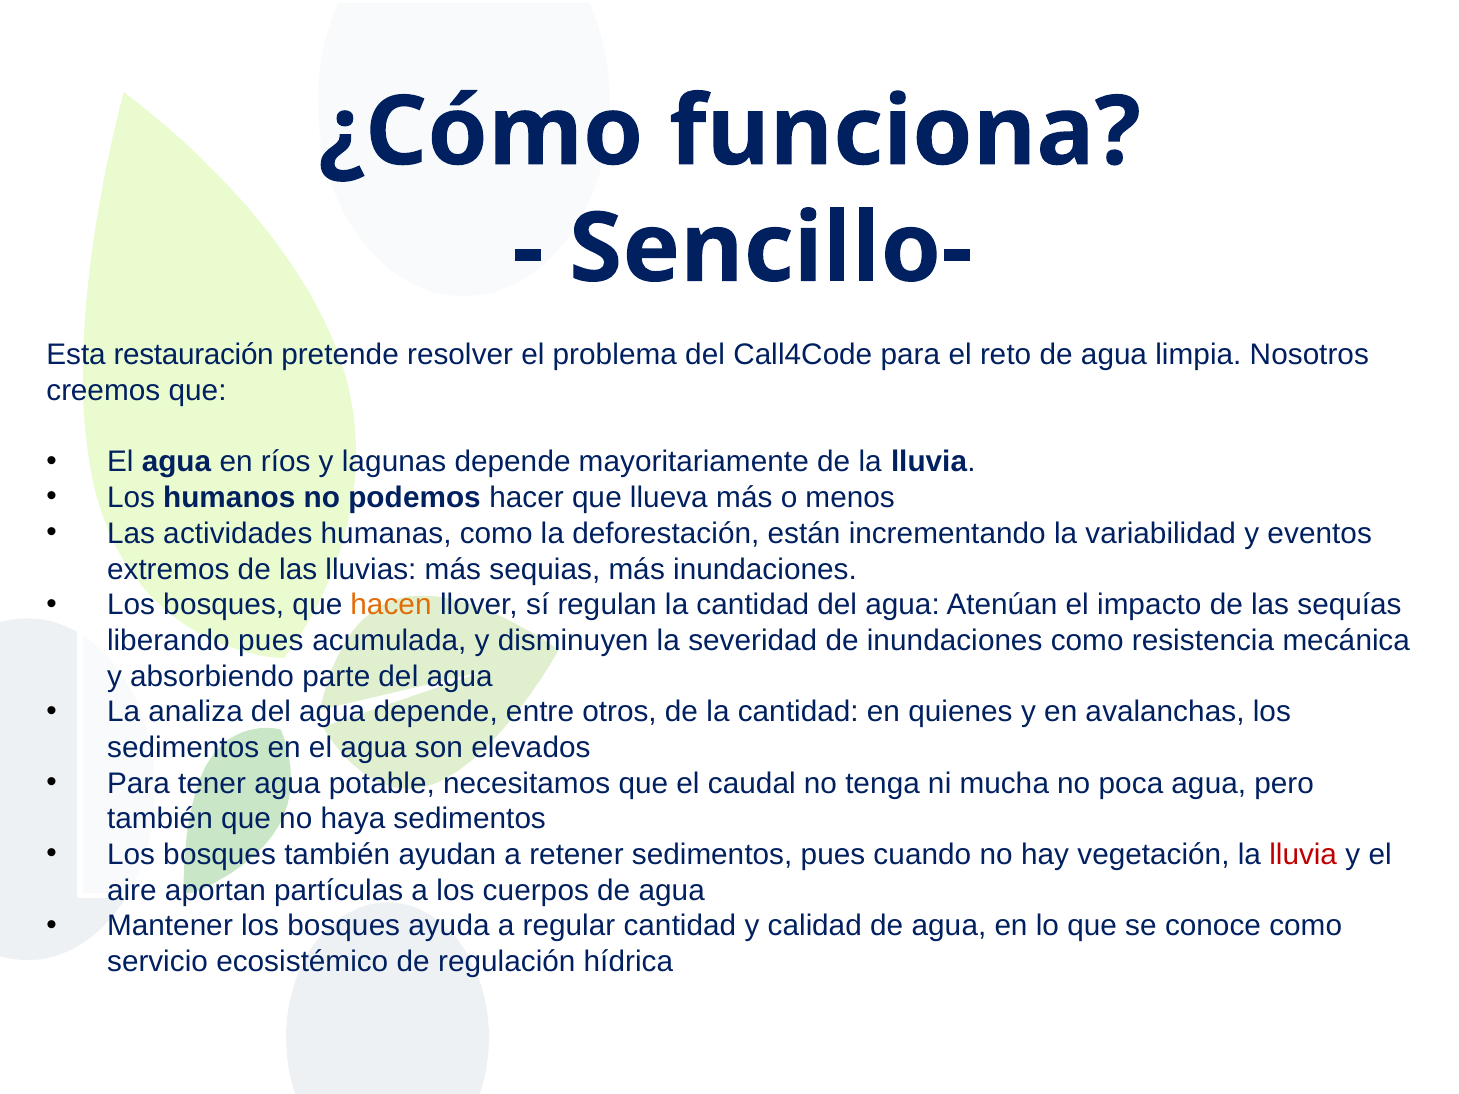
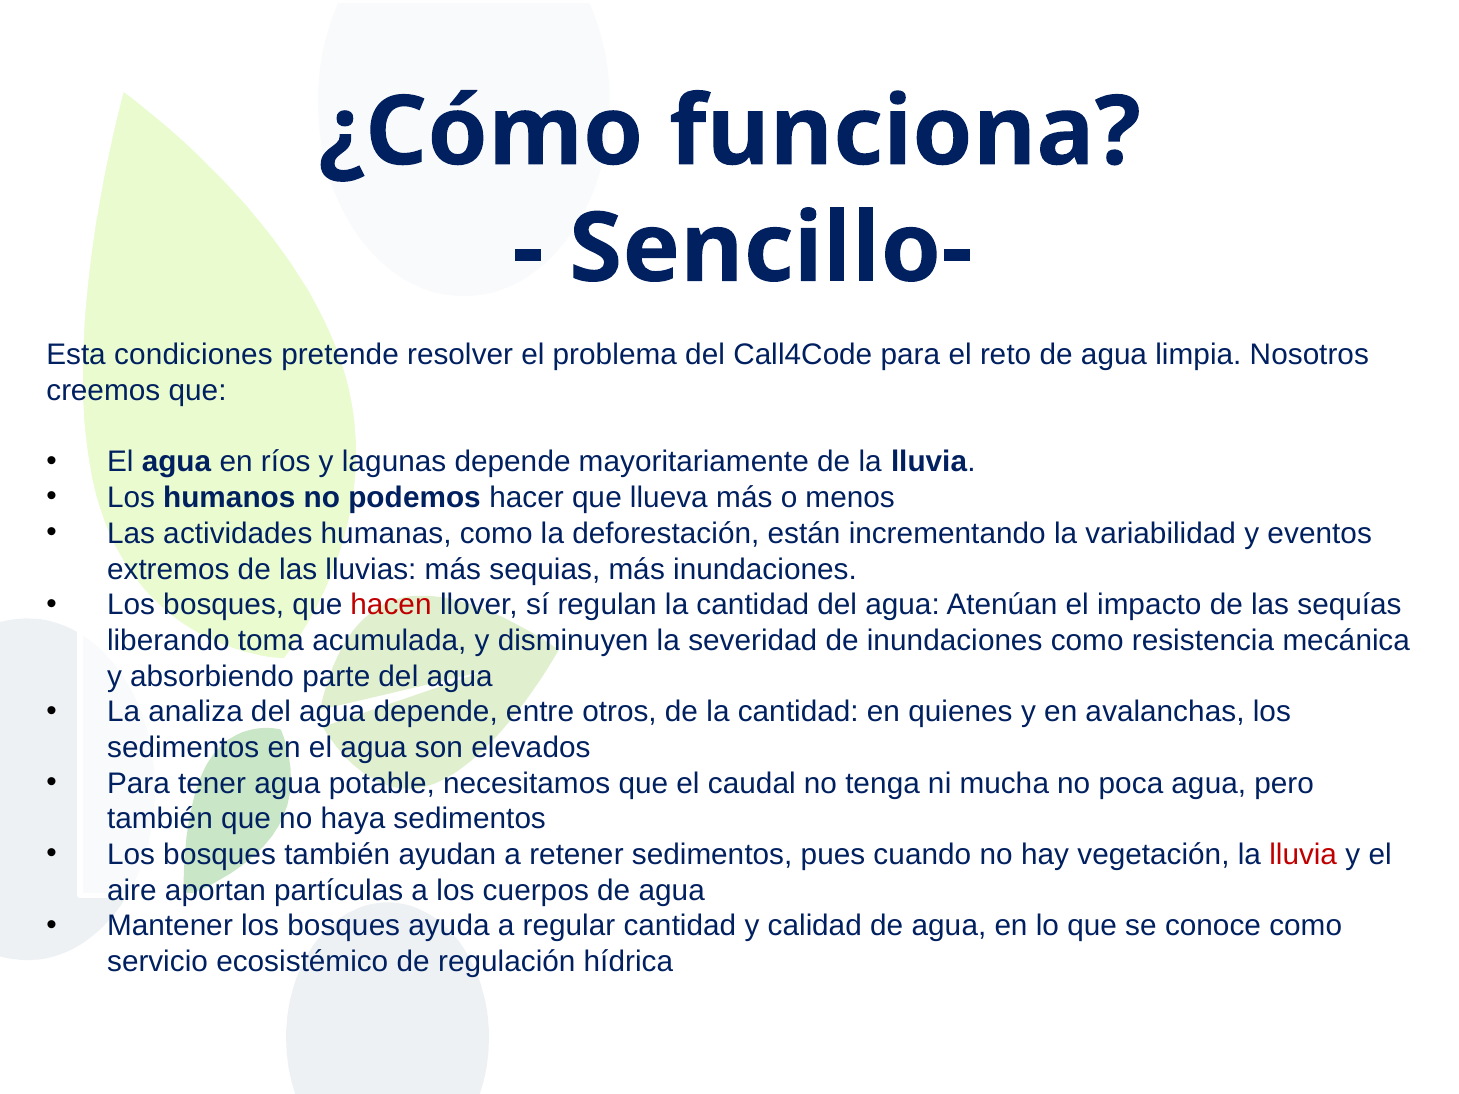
restauración: restauración -> condiciones
hacen colour: orange -> red
liberando pues: pues -> toma
